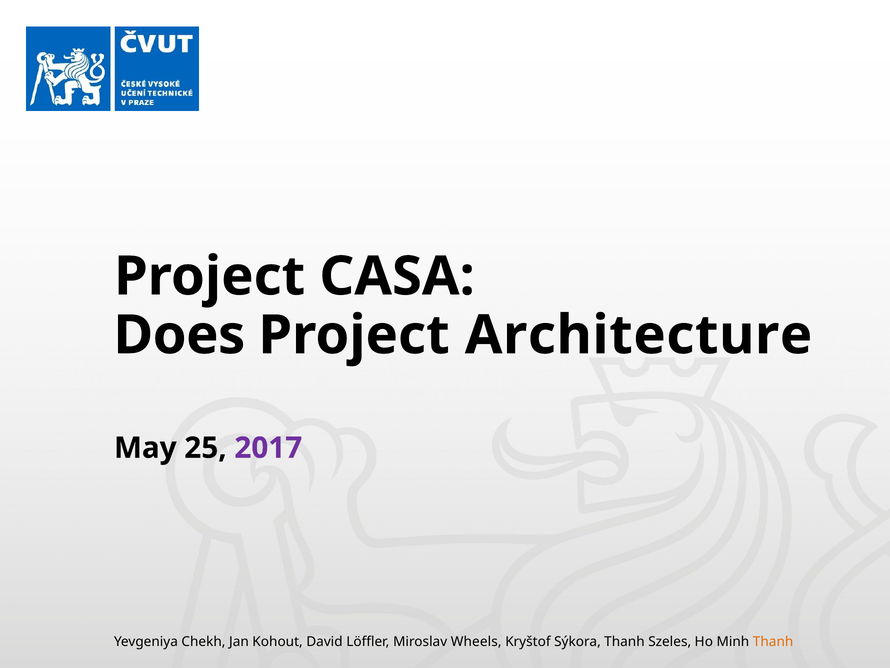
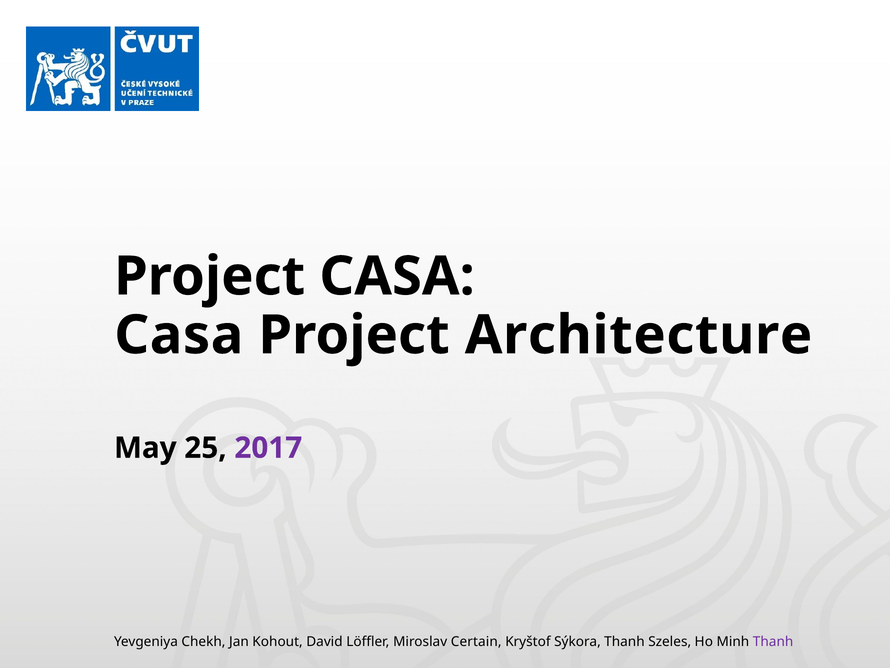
Does at (179, 335): Does -> Casa
Wheels: Wheels -> Certain
Thanh at (773, 641) colour: orange -> purple
